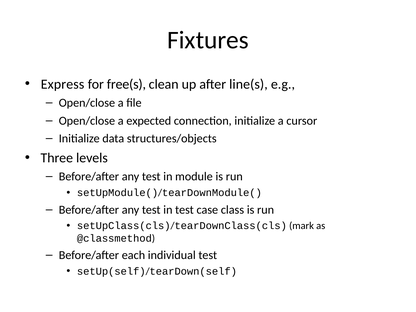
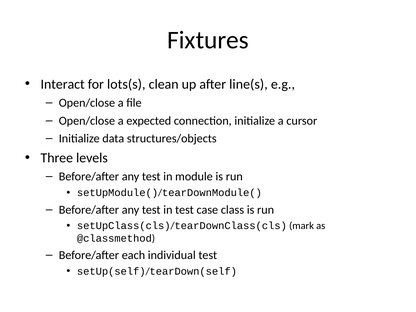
Express: Express -> Interact
free(s: free(s -> lots(s
